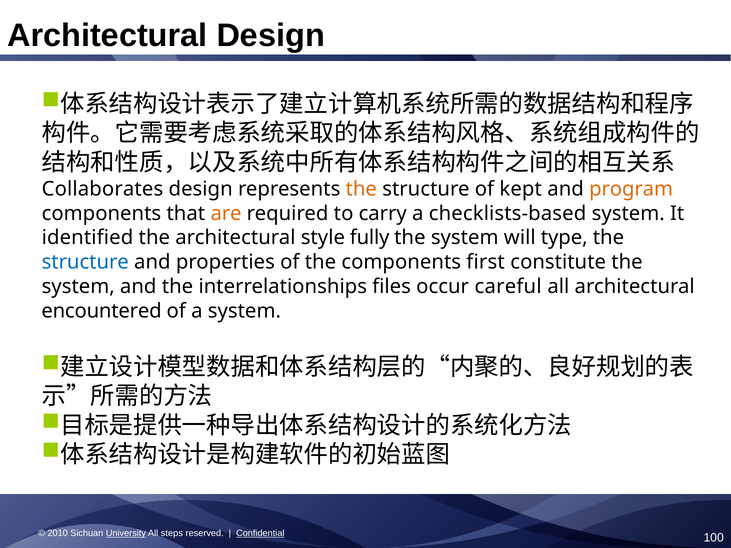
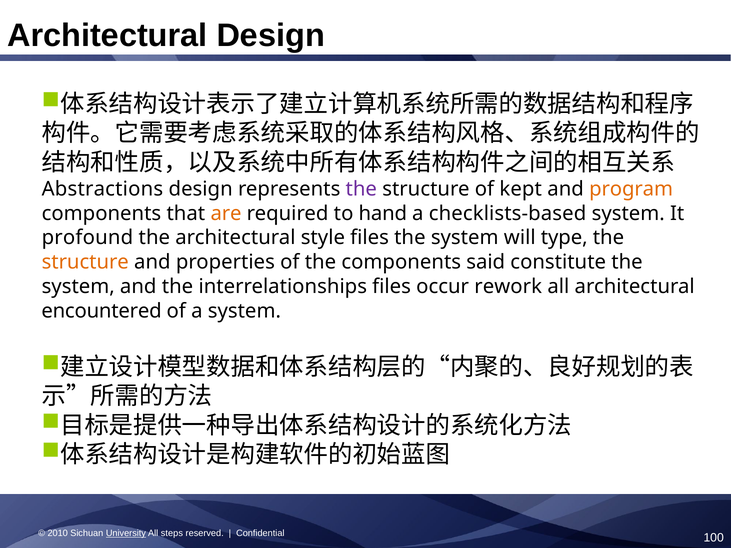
Collaborates: Collaborates -> Abstractions
the at (361, 189) colour: orange -> purple
carry: carry -> hand
identified: identified -> profound
style fully: fully -> files
structure at (85, 262) colour: blue -> orange
first: first -> said
careful: careful -> rework
Confidential underline: present -> none
